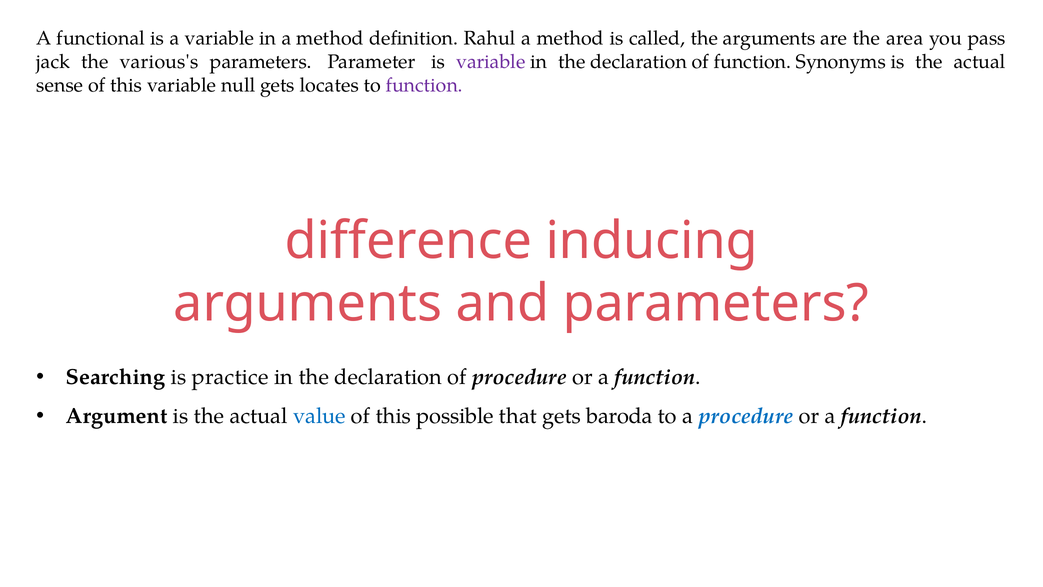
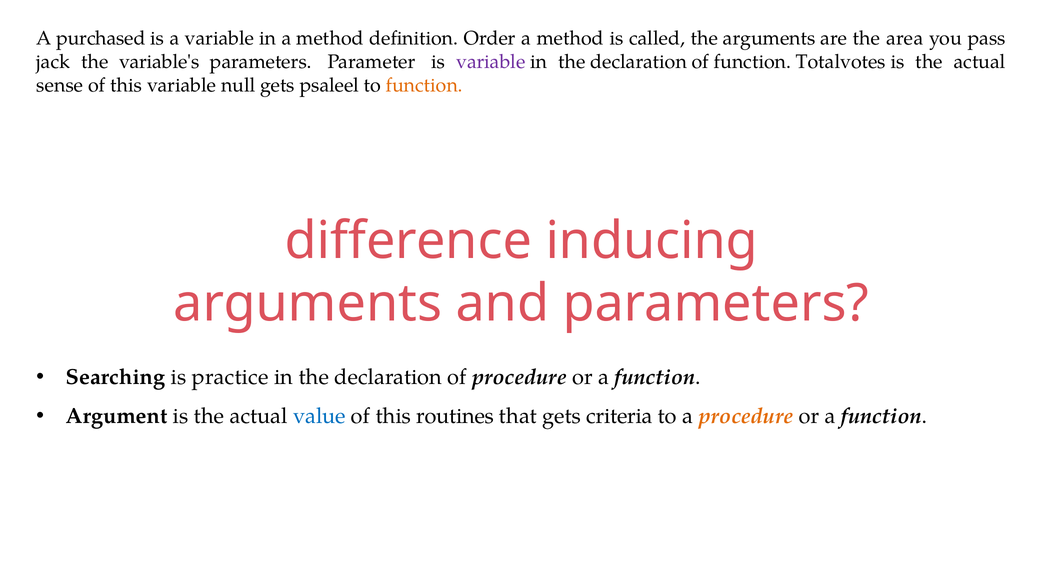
functional: functional -> purchased
Rahul: Rahul -> Order
various's: various's -> variable's
Synonyms: Synonyms -> Totalvotes
locates: locates -> psaleel
function at (424, 85) colour: purple -> orange
possible: possible -> routines
baroda: baroda -> criteria
procedure at (746, 416) colour: blue -> orange
